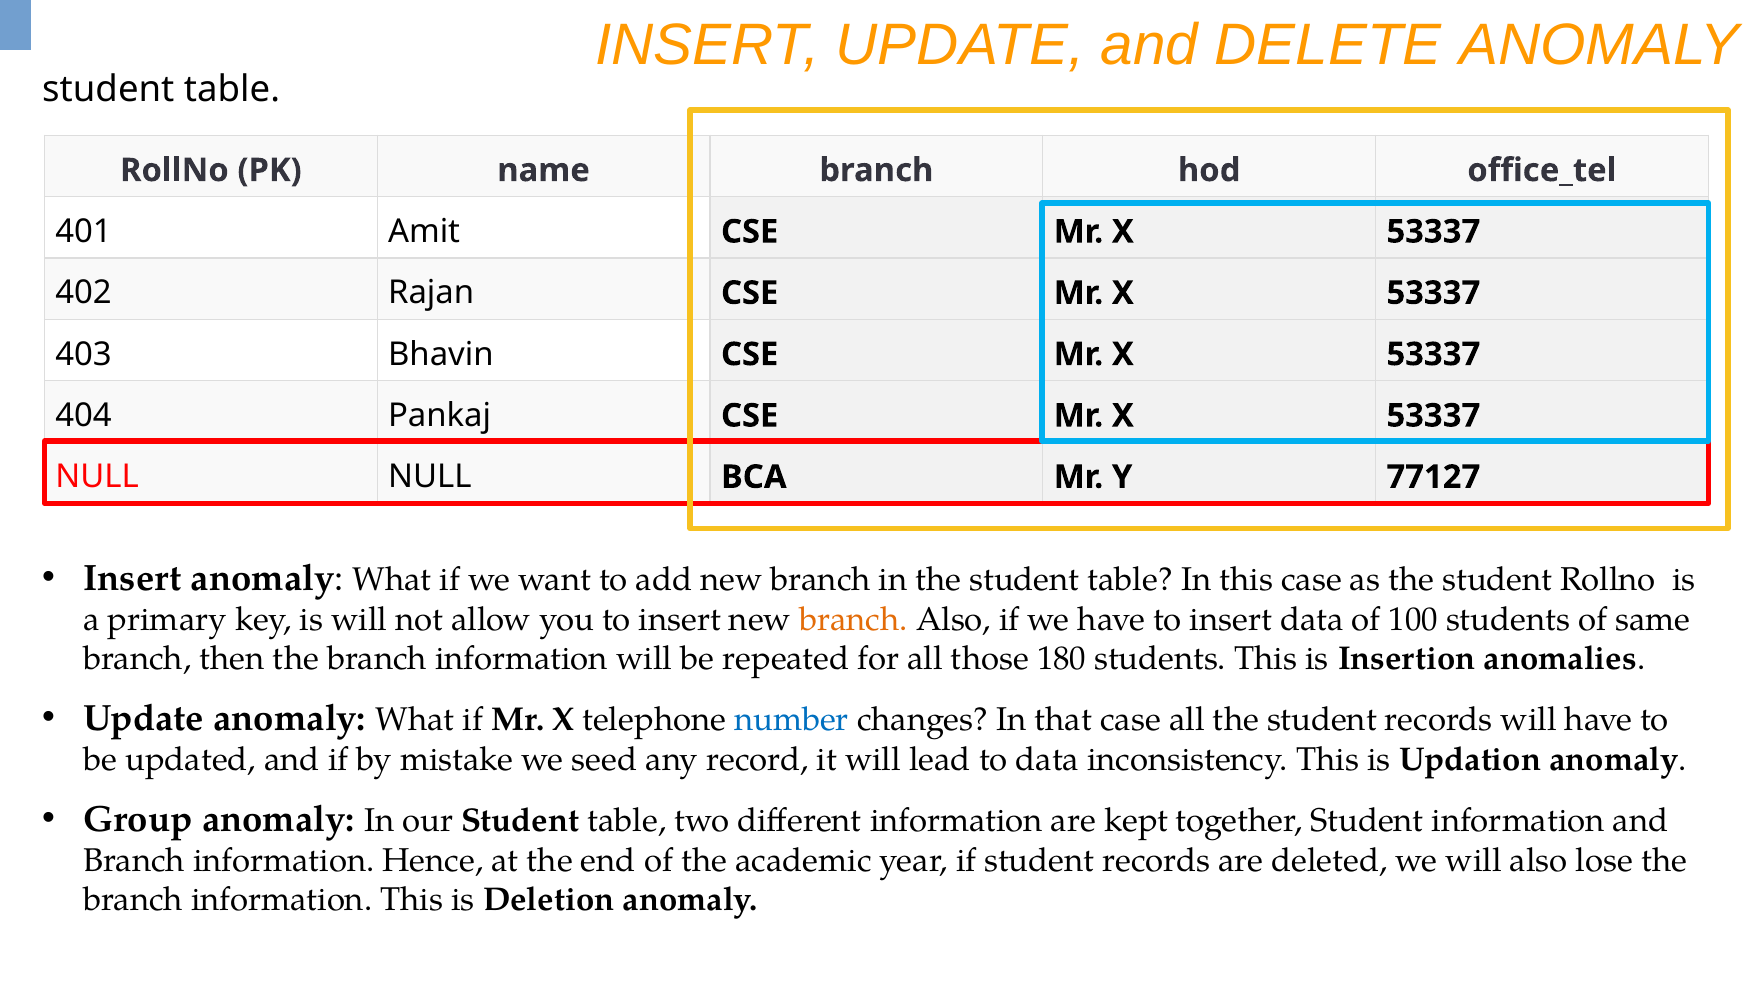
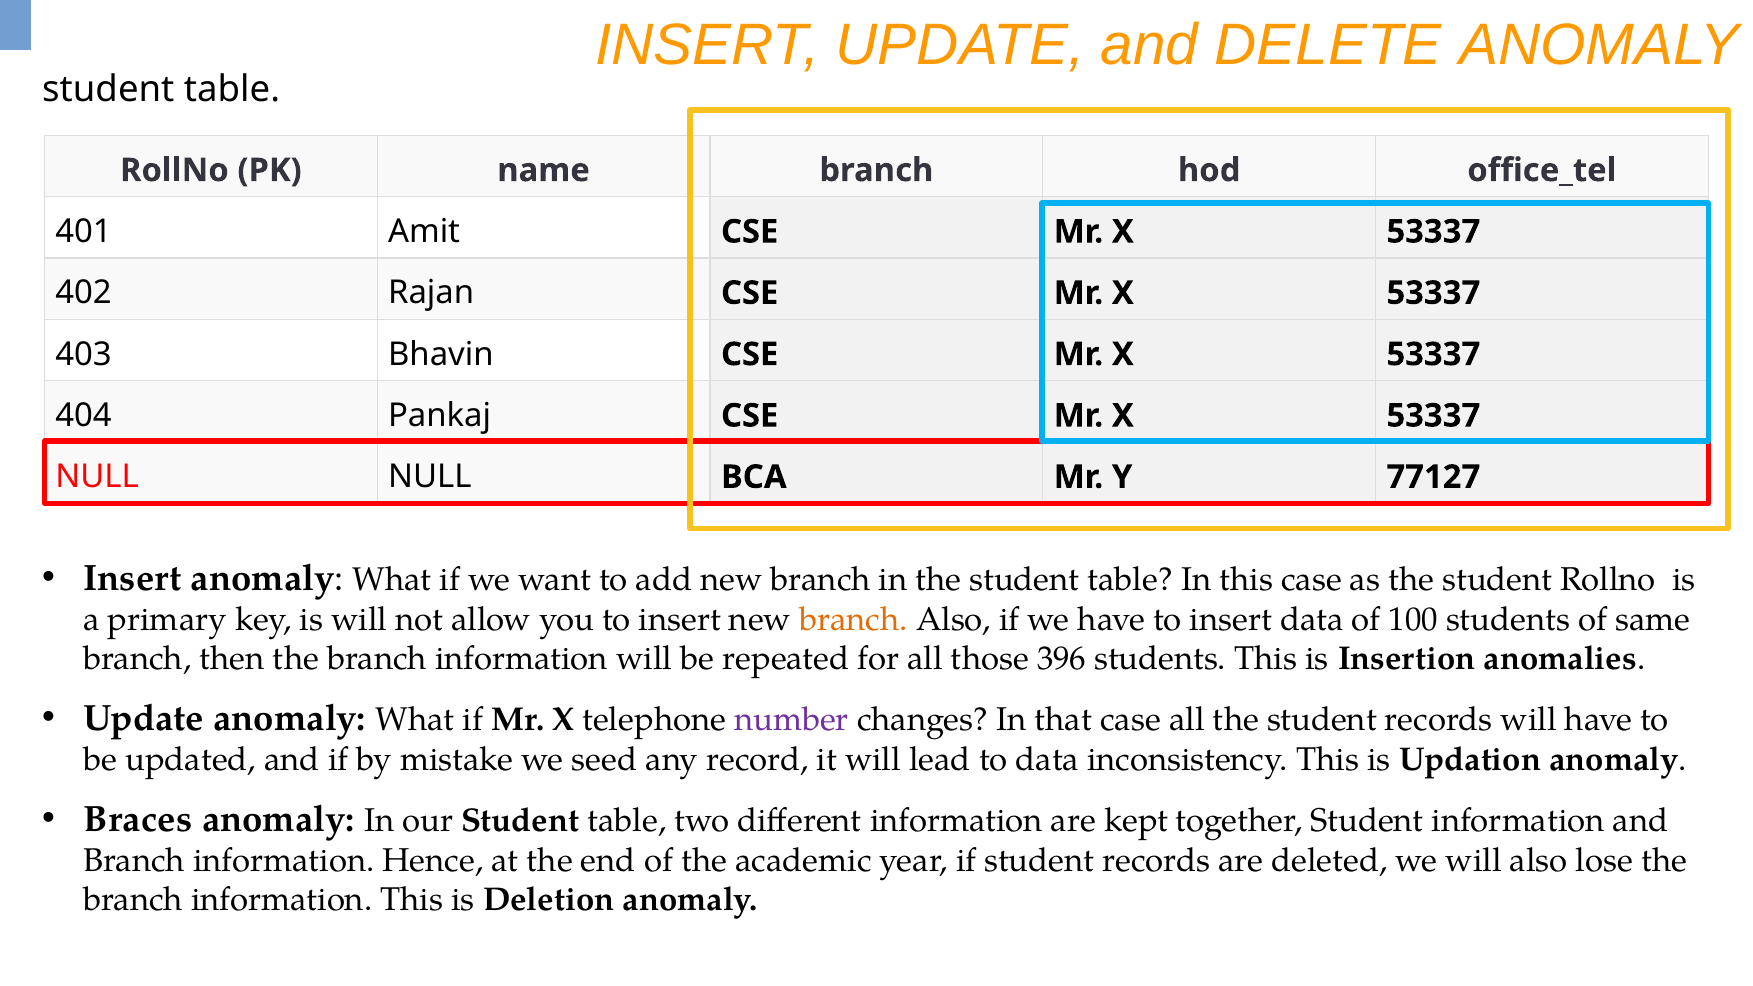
180: 180 -> 396
number colour: blue -> purple
Group: Group -> Braces
